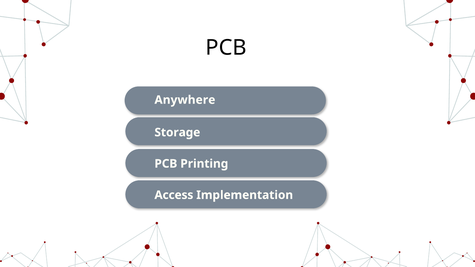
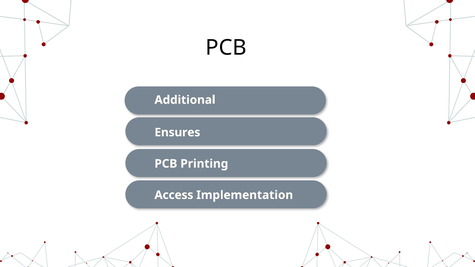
Anywhere: Anywhere -> Additional
Storage: Storage -> Ensures
